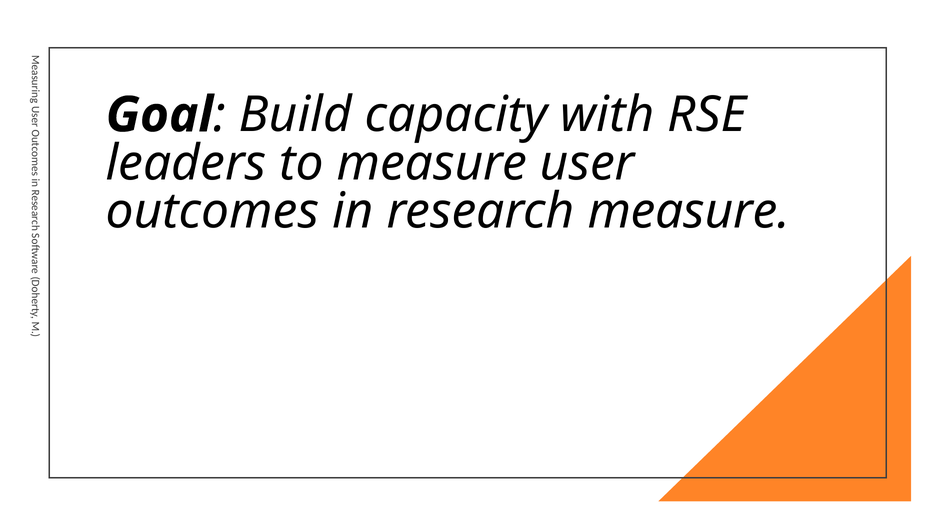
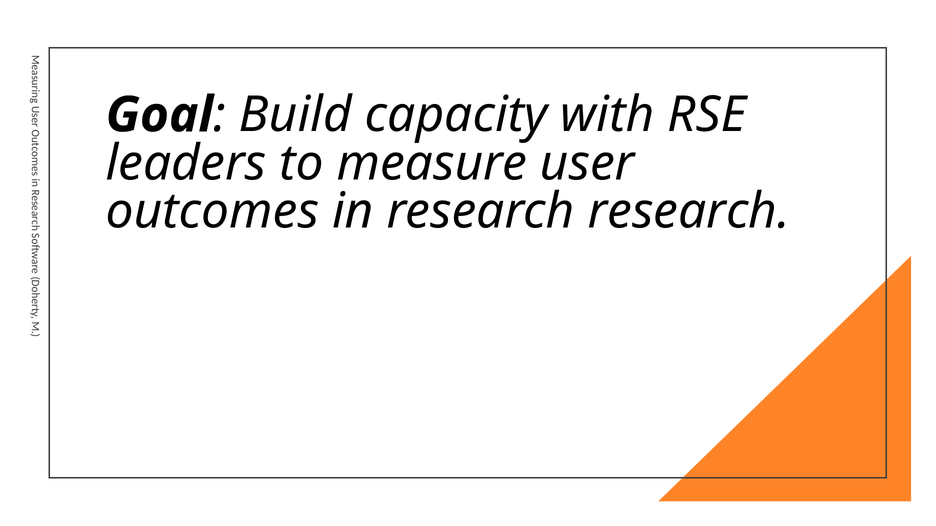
research measure: measure -> research
